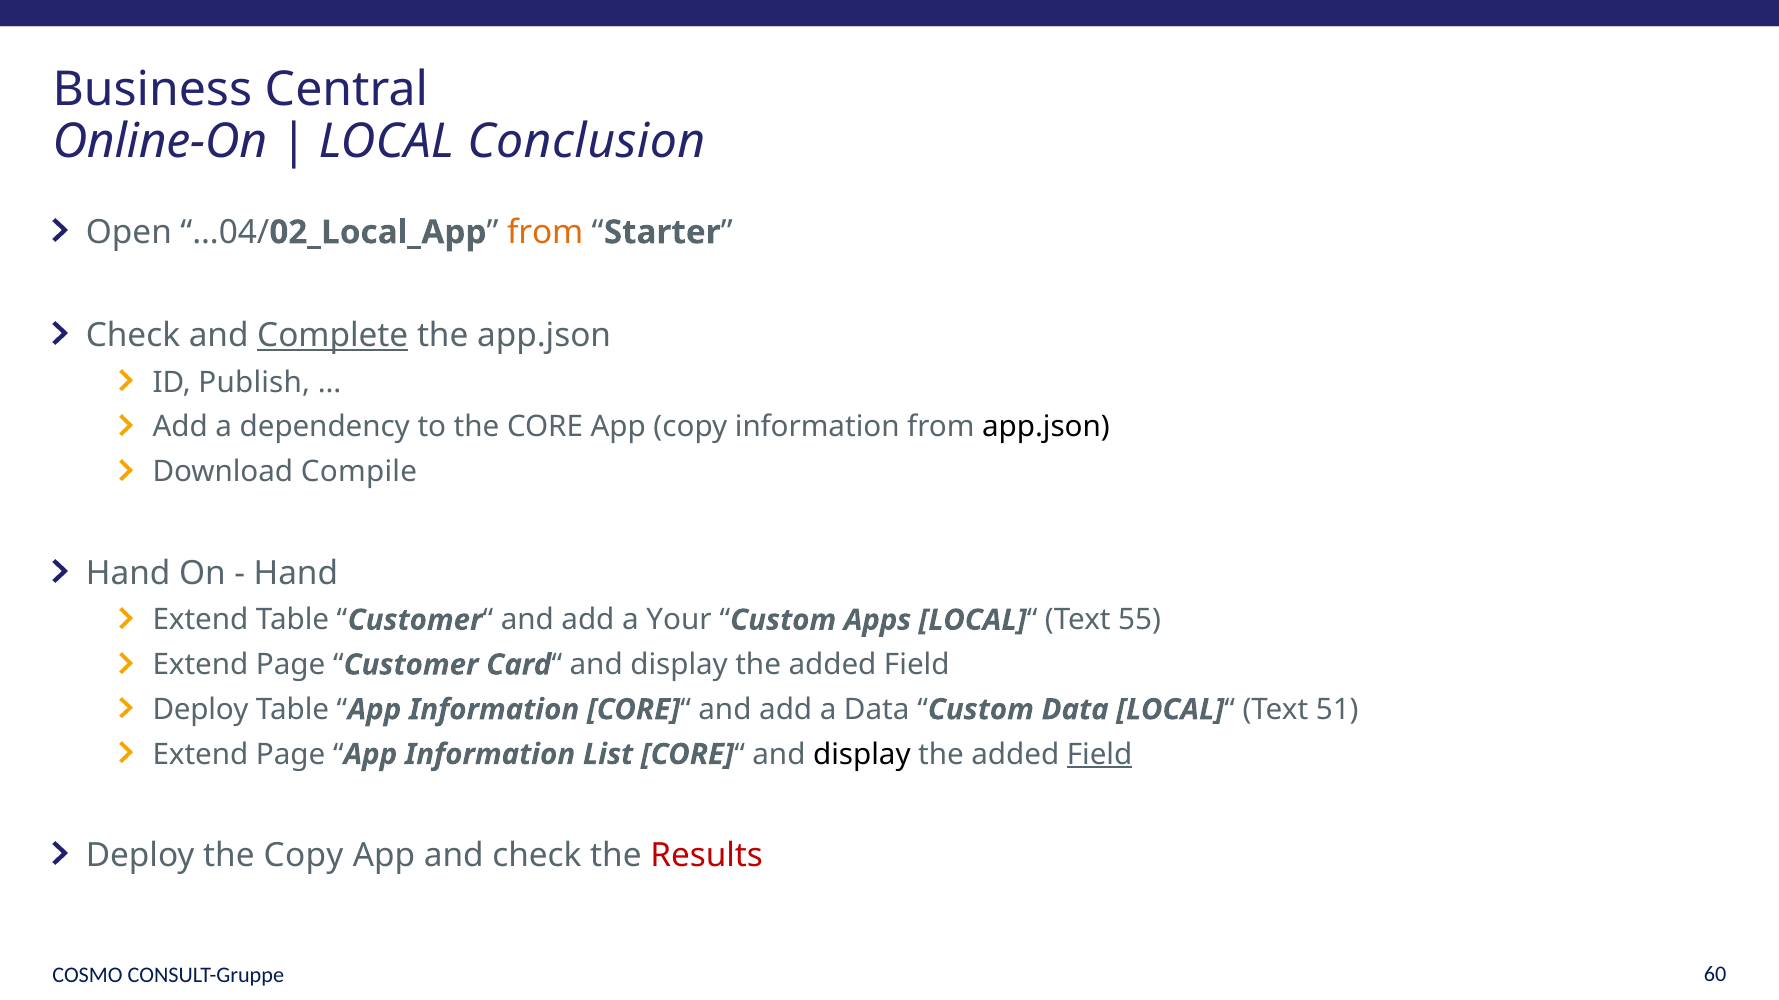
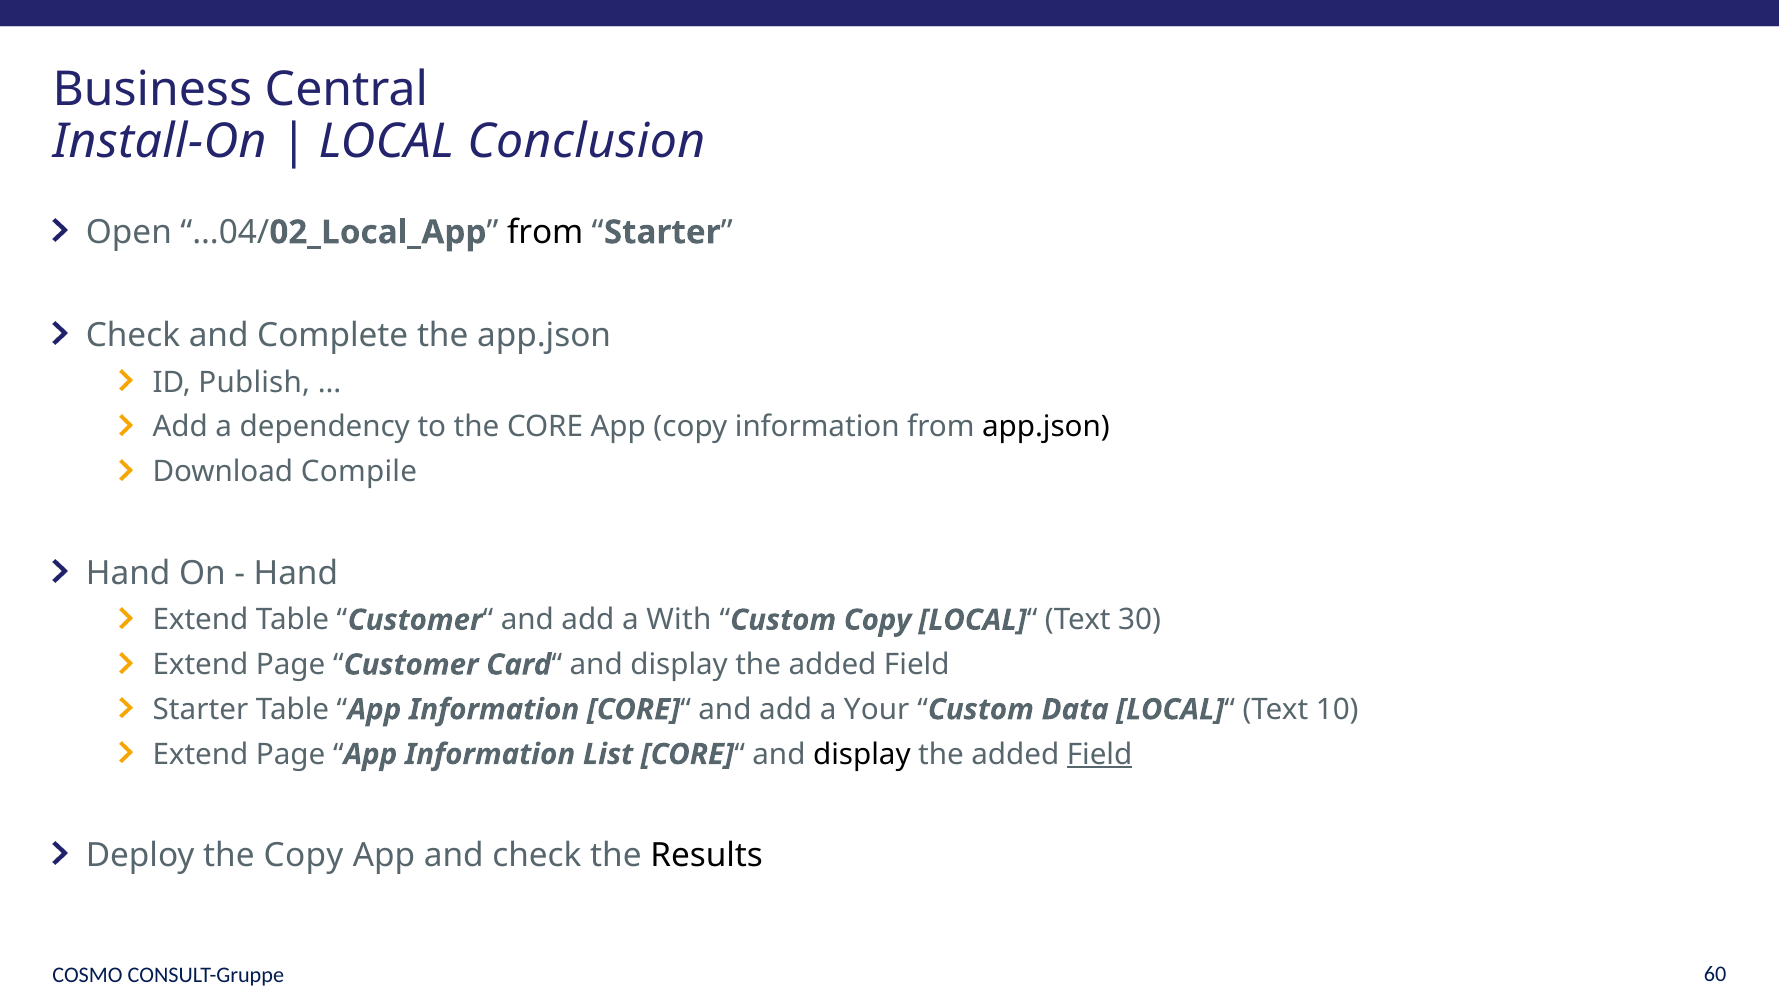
Online-On: Online-On -> Install-On
from at (545, 232) colour: orange -> black
Complete underline: present -> none
Your: Your -> With
Custom Apps: Apps -> Copy
55: 55 -> 30
Deploy at (201, 710): Deploy -> Starter
a Data: Data -> Your
51: 51 -> 10
Results colour: red -> black
